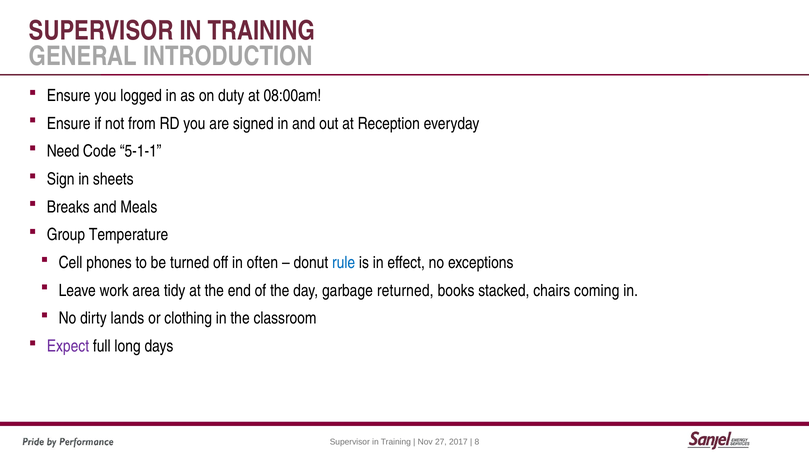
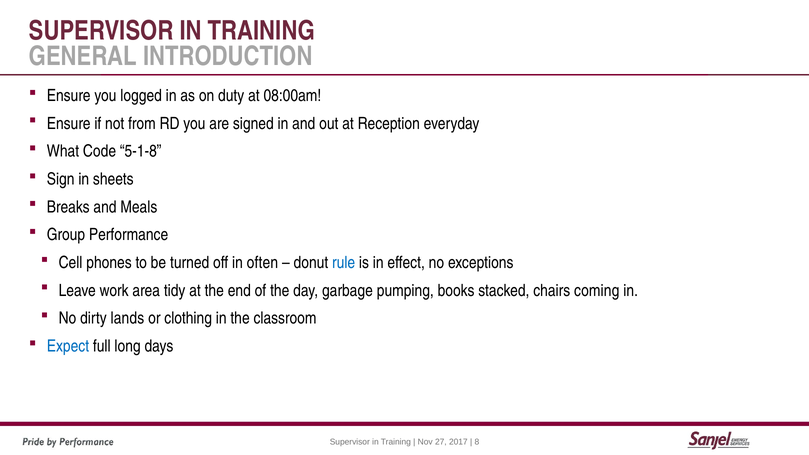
Need: Need -> What
5-1-1: 5-1-1 -> 5-1-8
Temperature: Temperature -> Performance
returned: returned -> pumping
Expect colour: purple -> blue
